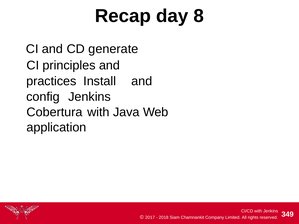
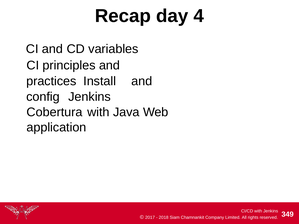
8: 8 -> 4
generate: generate -> variables
